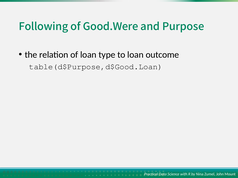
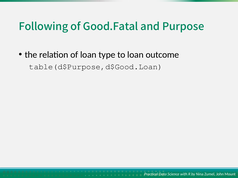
Good.Were: Good.Were -> Good.Fatal
